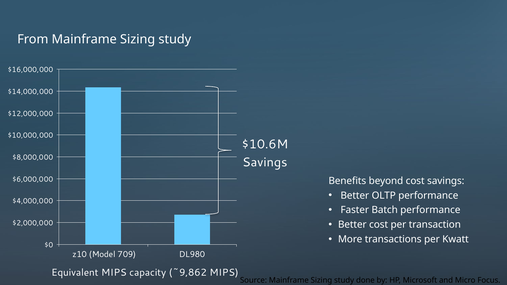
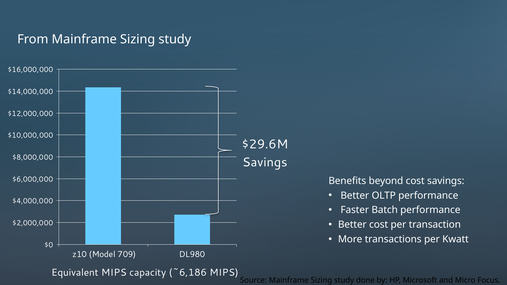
$10.6M: $10.6M -> $29.6M
~9,862: ~9,862 -> ~6,186
